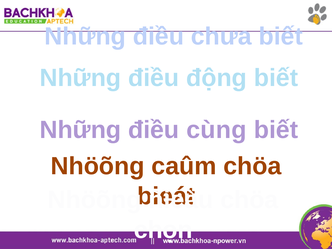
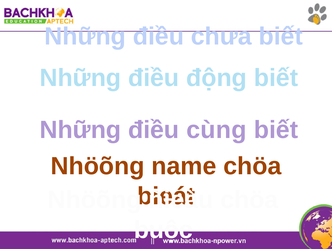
caûm: caûm -> name
chọn: chọn -> buộc
